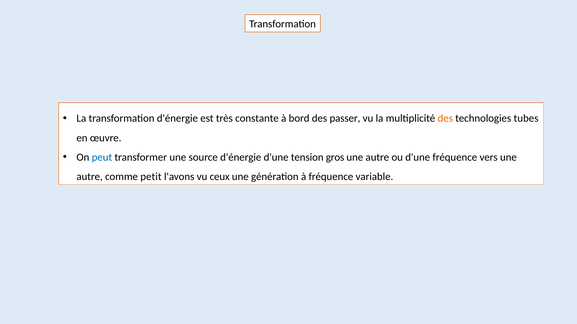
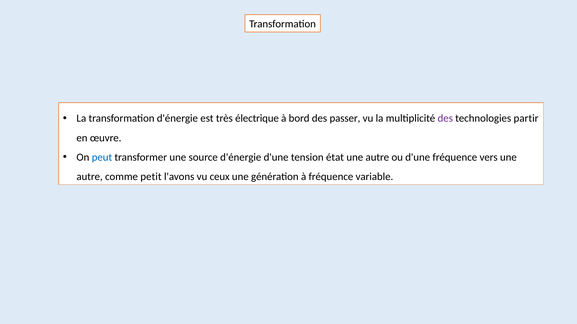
constante: constante -> électrique
des at (445, 119) colour: orange -> purple
tubes: tubes -> partir
gros: gros -> état
